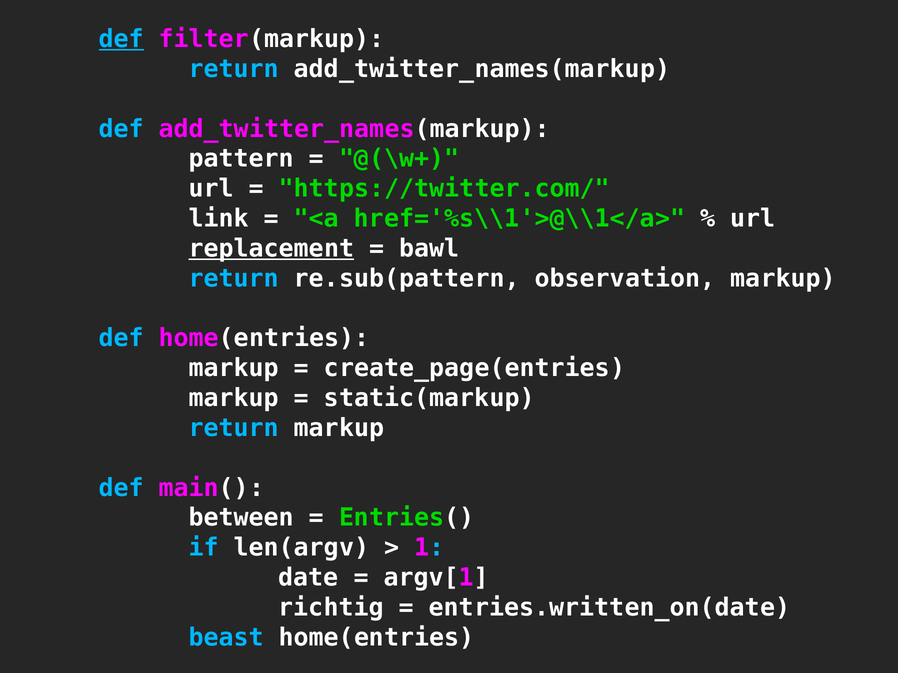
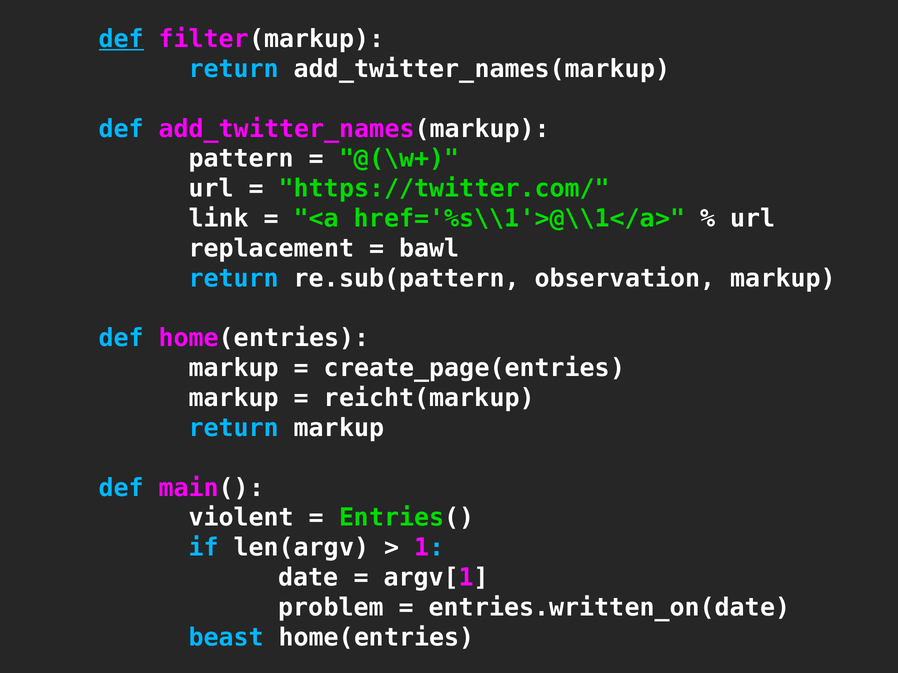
replacement underline: present -> none
static(markup: static(markup -> reicht(markup
between: between -> violent
richtig: richtig -> problem
